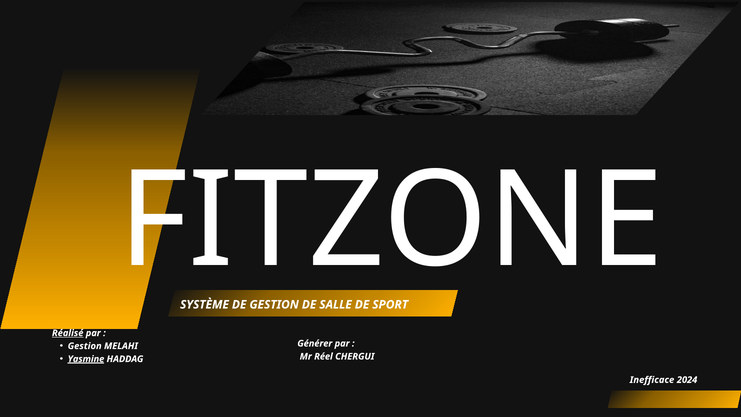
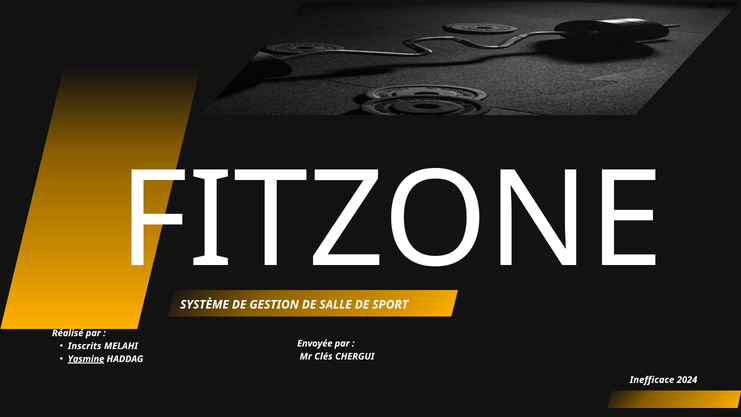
Réalisé underline: present -> none
Gestion at (85, 346): Gestion -> Inscrits
Générer: Générer -> Envoyée
Réel: Réel -> Clés
